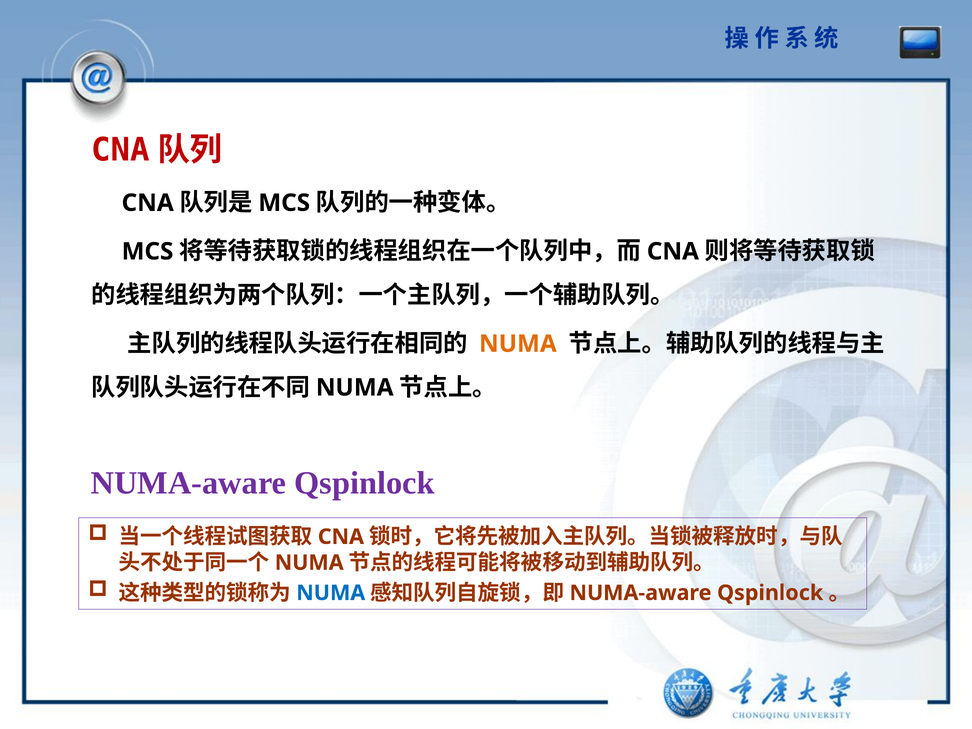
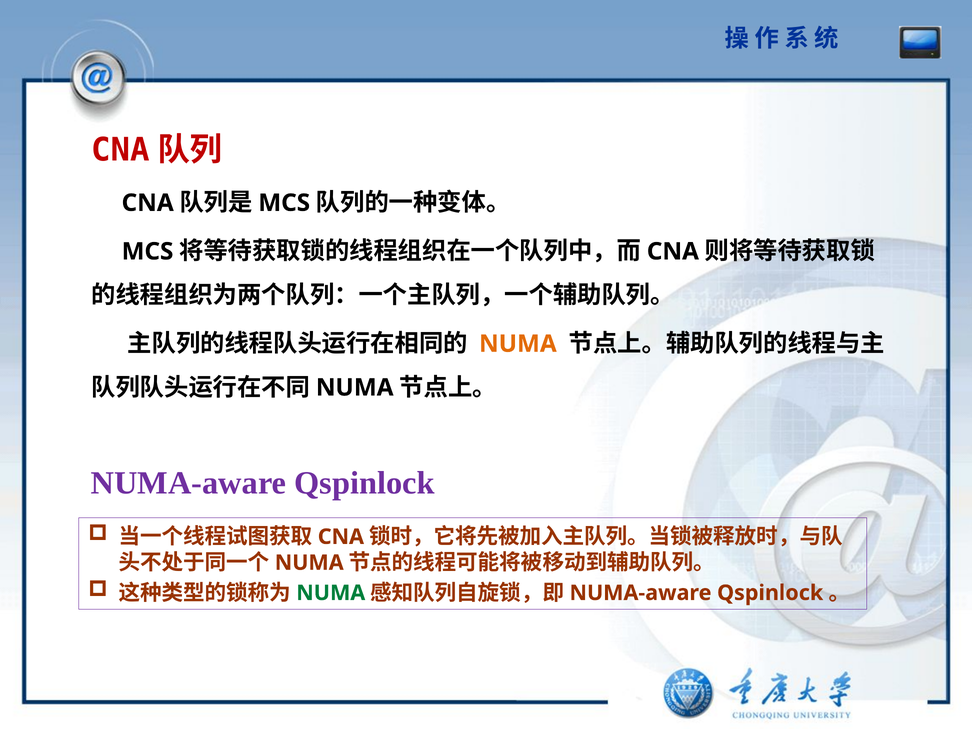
NUMA at (331, 593) colour: blue -> green
